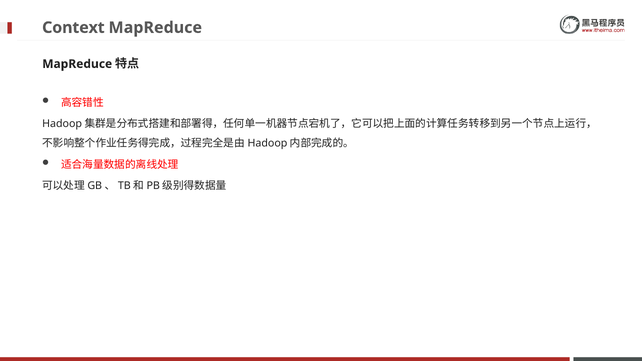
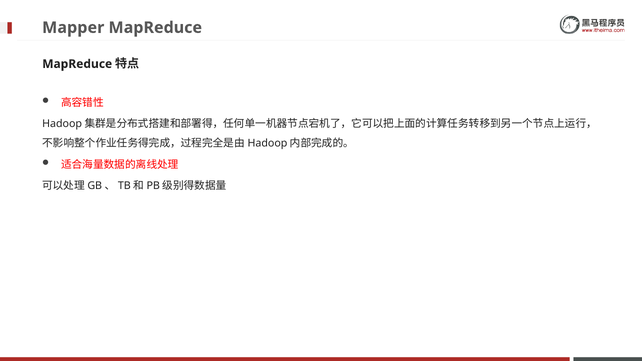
Context: Context -> Mapper
